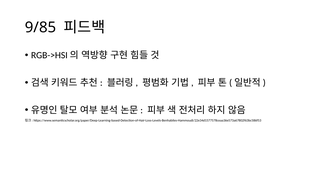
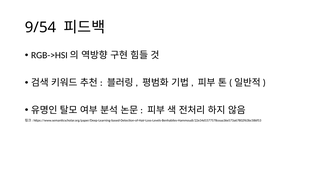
9/85: 9/85 -> 9/54
